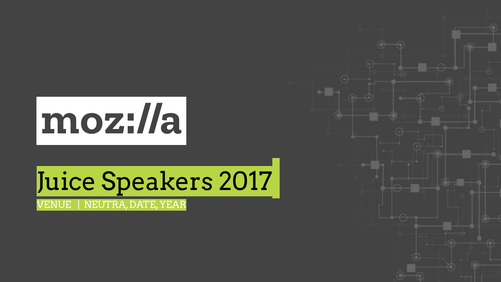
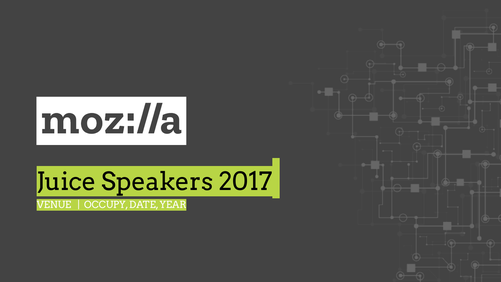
NEUTRA: NEUTRA -> OCCUPY
